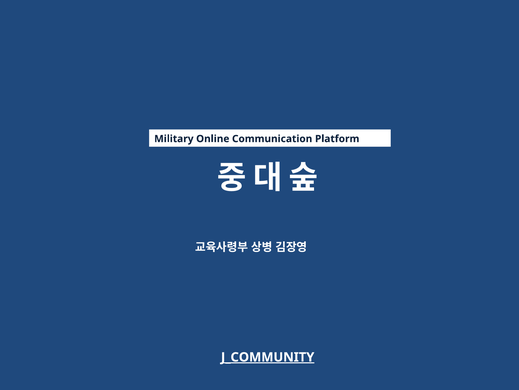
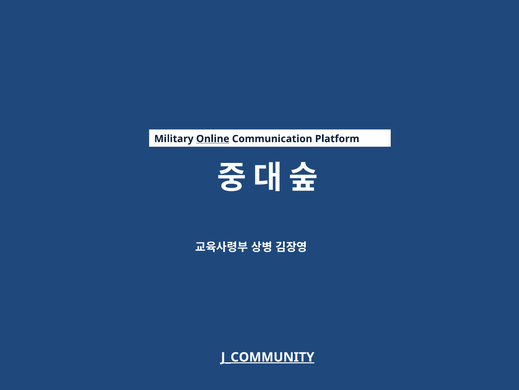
Online underline: none -> present
